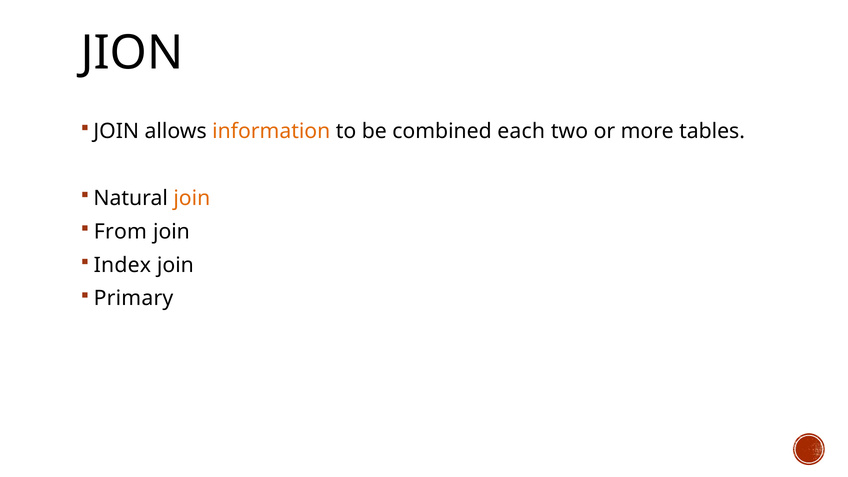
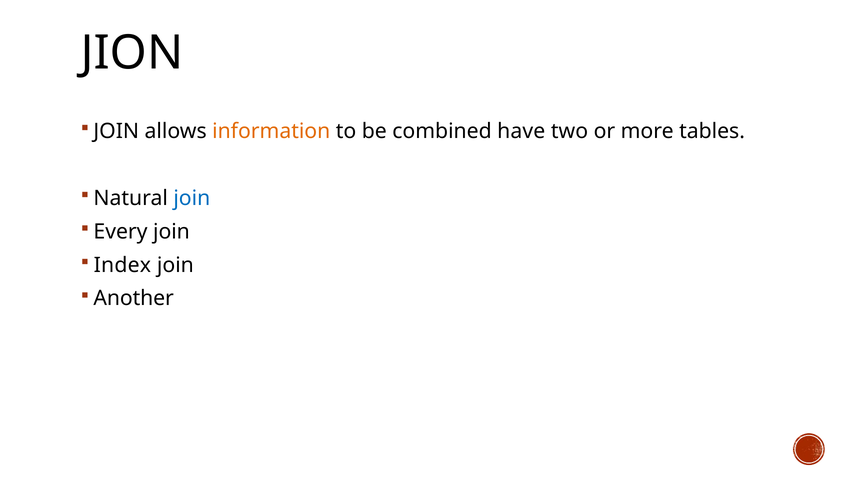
each: each -> have
join at (192, 198) colour: orange -> blue
From: From -> Every
Primary: Primary -> Another
